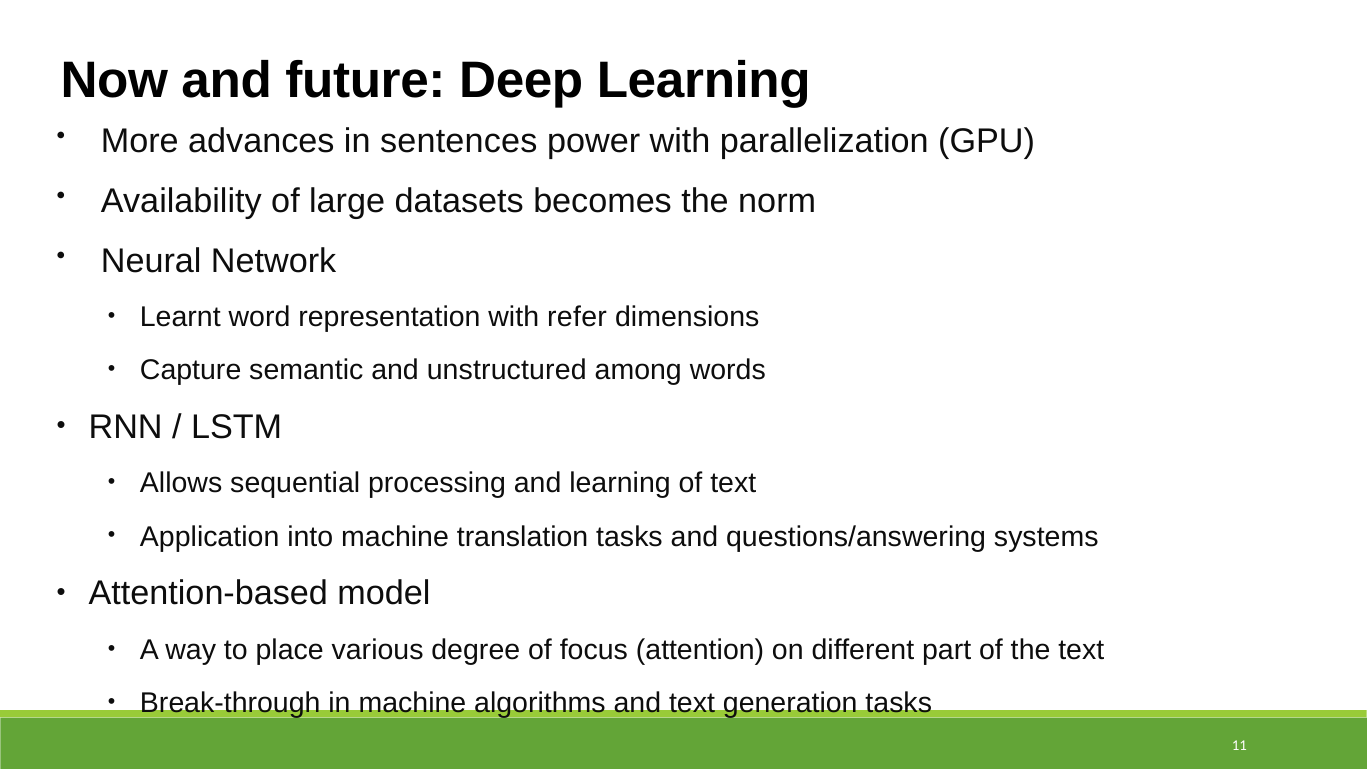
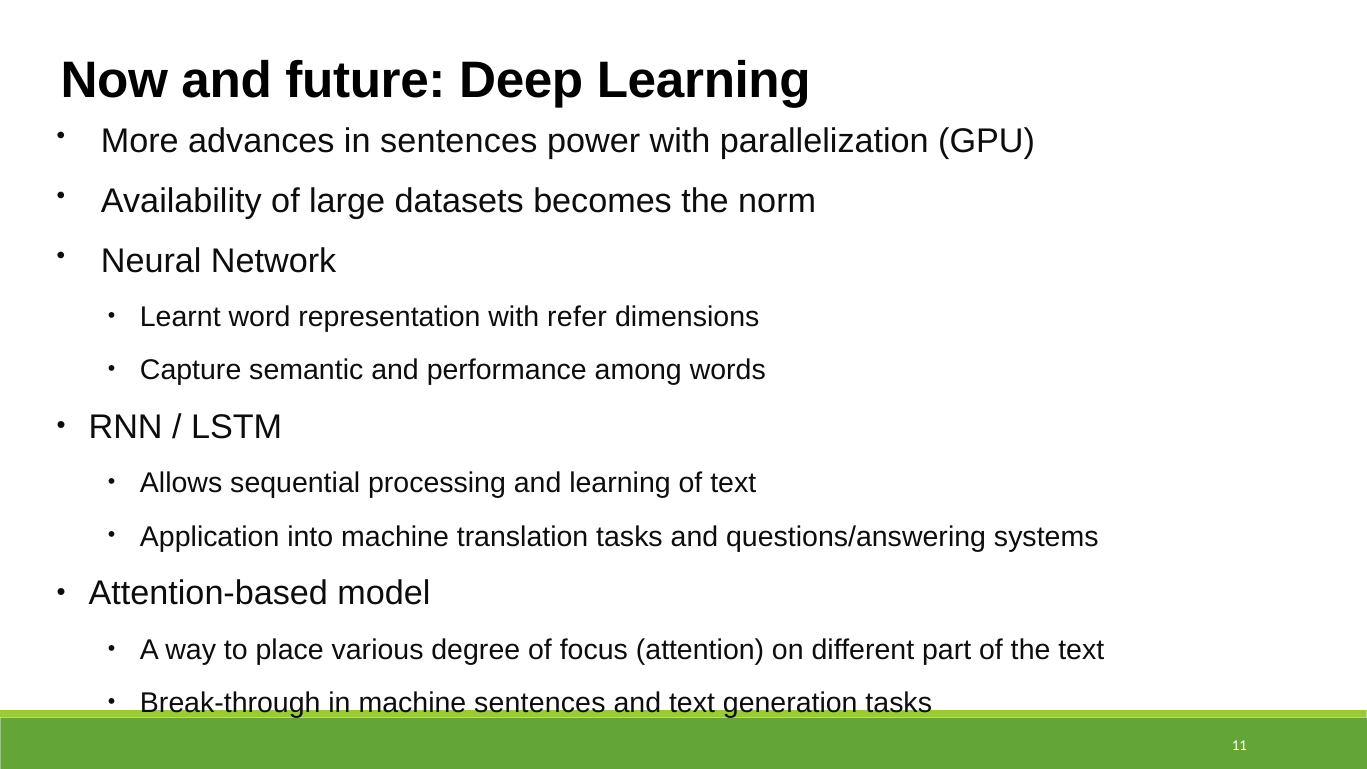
unstructured: unstructured -> performance
machine algorithms: algorithms -> sentences
